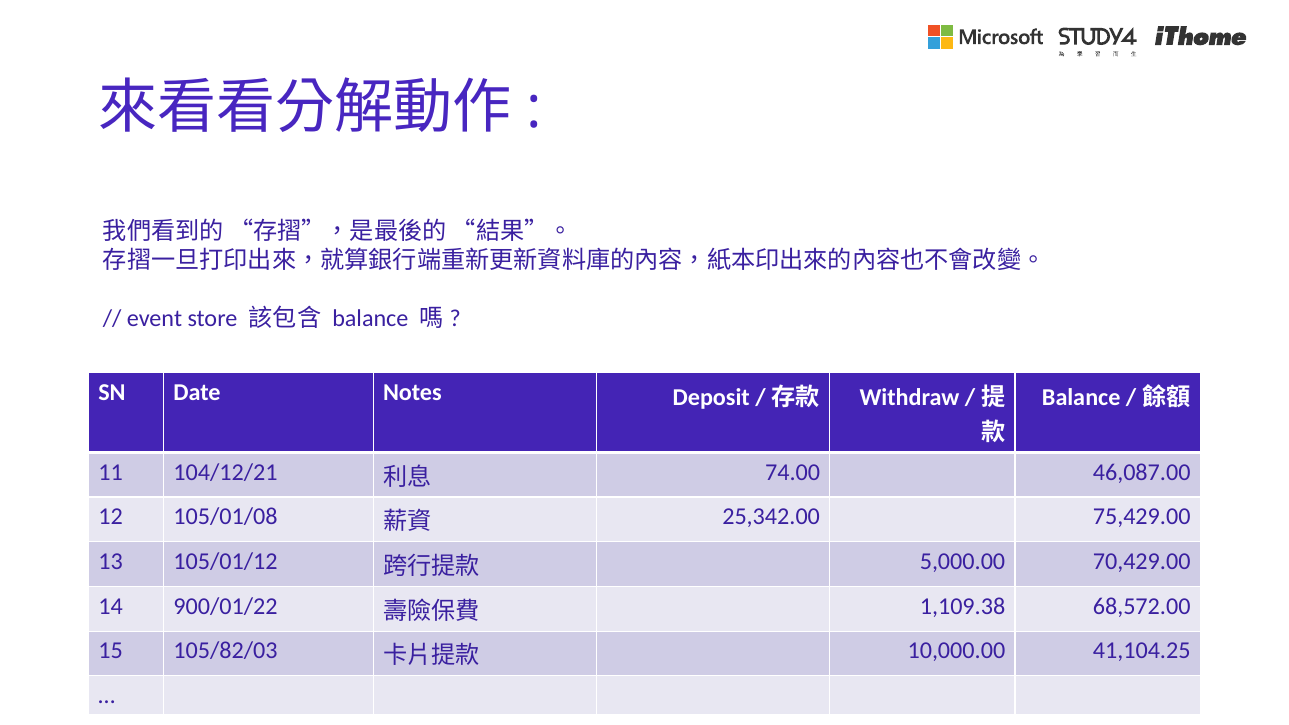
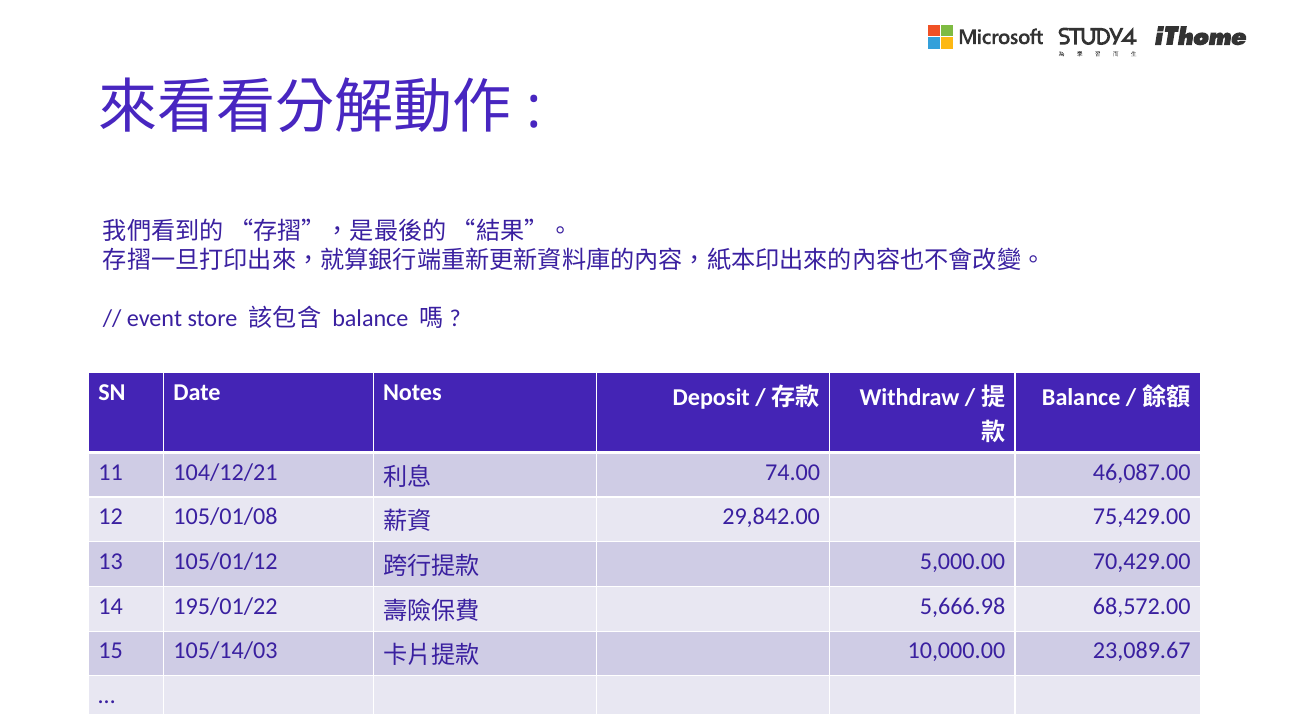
25,342.00: 25,342.00 -> 29,842.00
900/01/22: 900/01/22 -> 195/01/22
1,109.38: 1,109.38 -> 5,666.98
105/82/03: 105/82/03 -> 105/14/03
41,104.25: 41,104.25 -> 23,089.67
